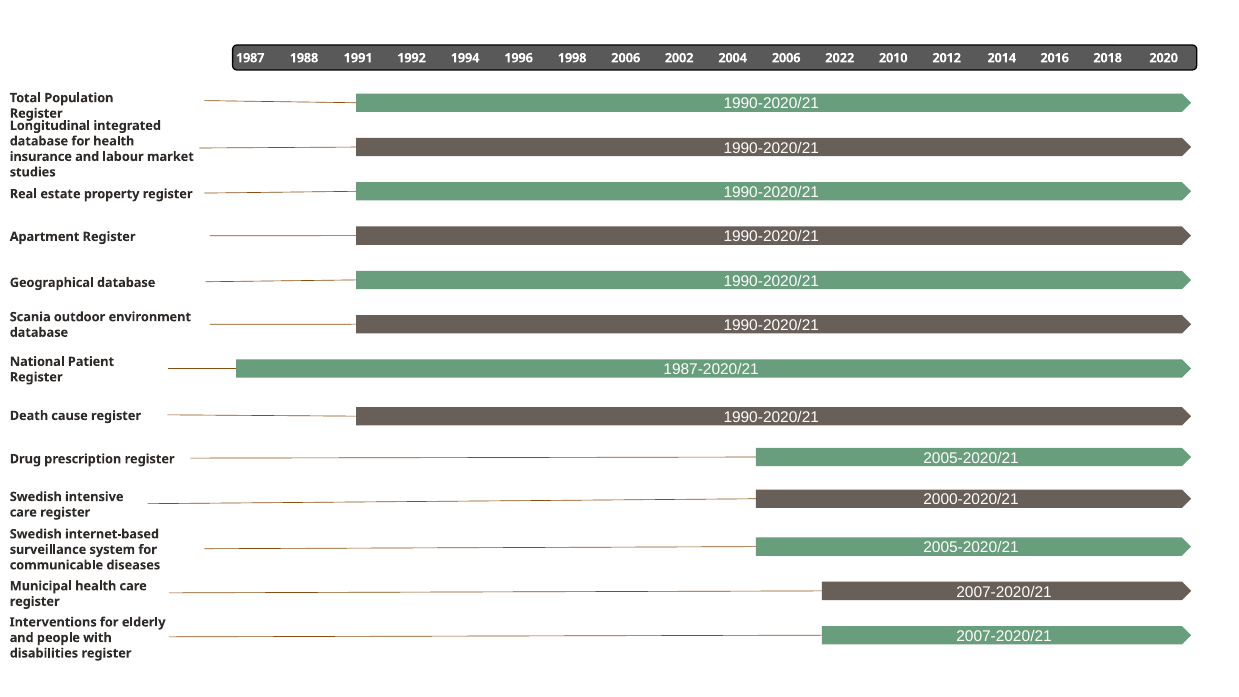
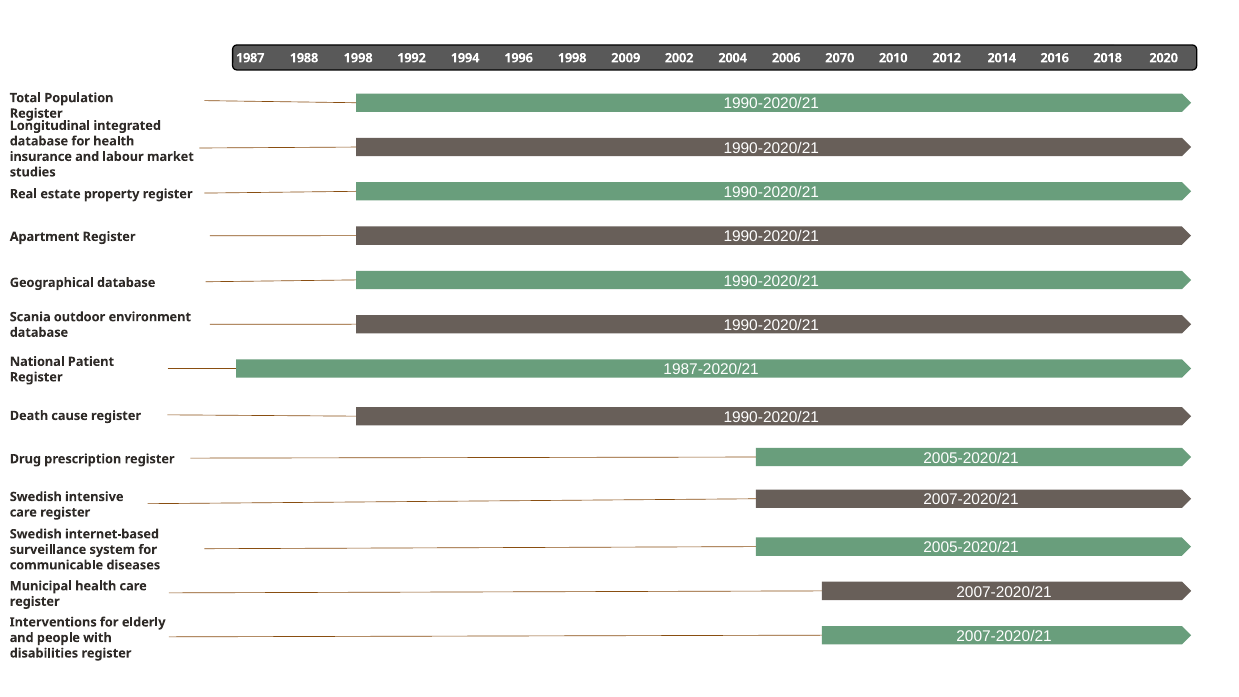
1991 at (358, 58): 1991 -> 1998
2006 at (626, 58): 2006 -> 2009
2022: 2022 -> 2070
2000-2020/21 at (971, 500): 2000-2020/21 -> 2007-2020/21
